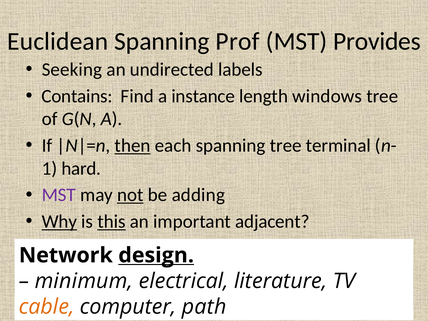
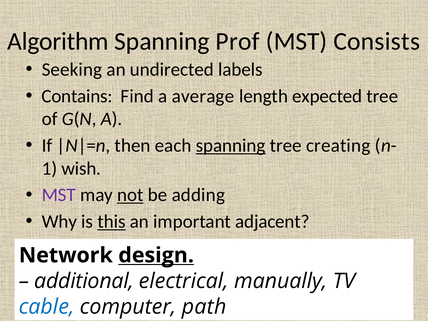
Euclidean: Euclidean -> Algorithm
Provides: Provides -> Consists
instance: instance -> average
windows: windows -> expected
then underline: present -> none
spanning at (231, 146) underline: none -> present
terminal: terminal -> creating
hard: hard -> wish
Why underline: present -> none
minimum: minimum -> additional
literature: literature -> manually
cable colour: orange -> blue
